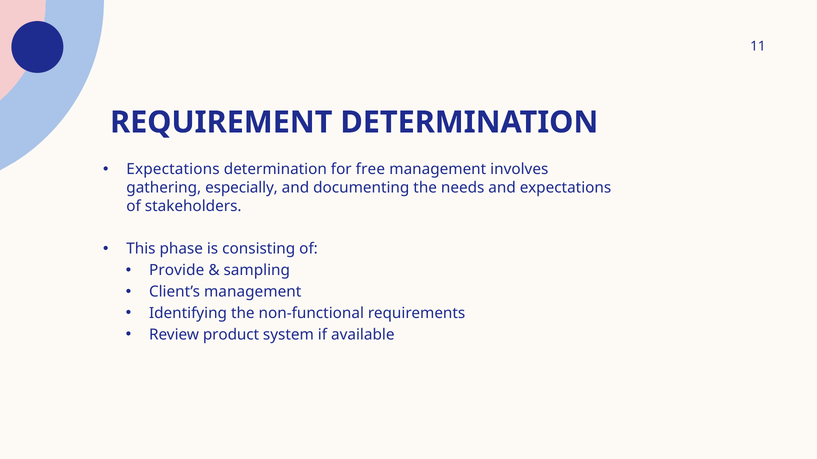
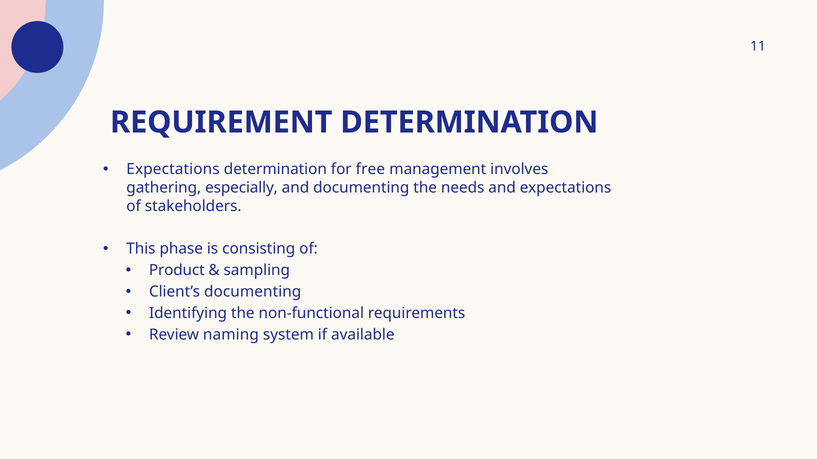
Provide: Provide -> Product
Client’s management: management -> documenting
product: product -> naming
